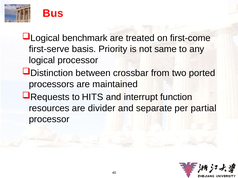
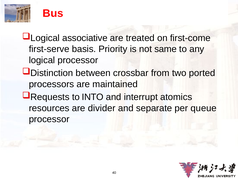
benchmark: benchmark -> associative
HITS: HITS -> INTO
function: function -> atomics
partial: partial -> queue
